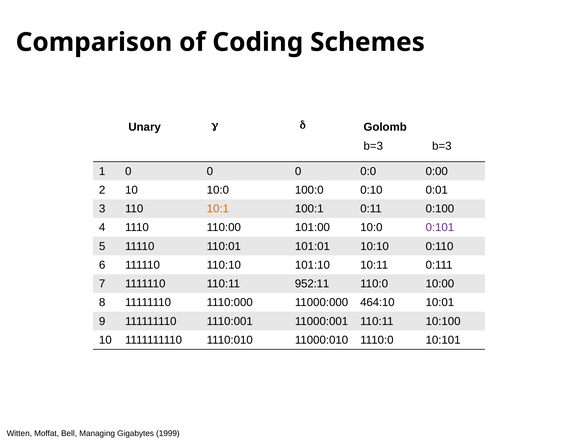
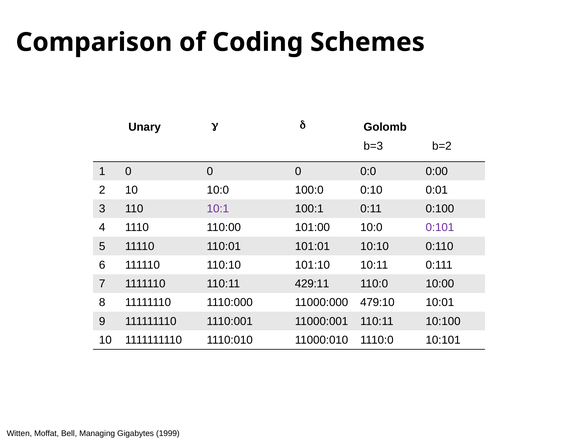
b=3 b=3: b=3 -> b=2
10:1 colour: orange -> purple
952:11: 952:11 -> 429:11
464:10: 464:10 -> 479:10
